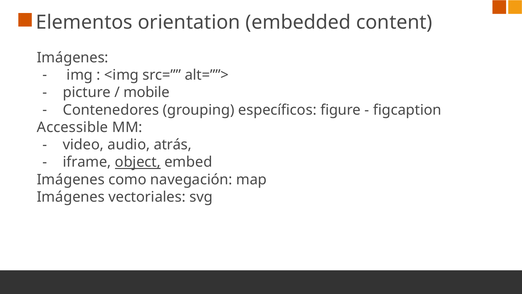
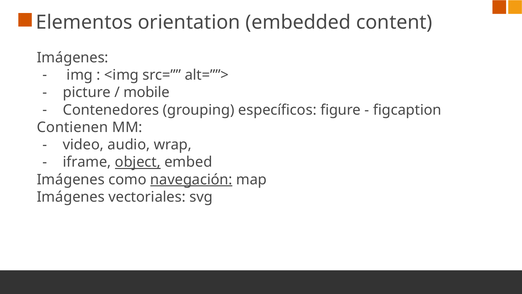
Accessible: Accessible -> Contienen
atrás: atrás -> wrap
navegación underline: none -> present
